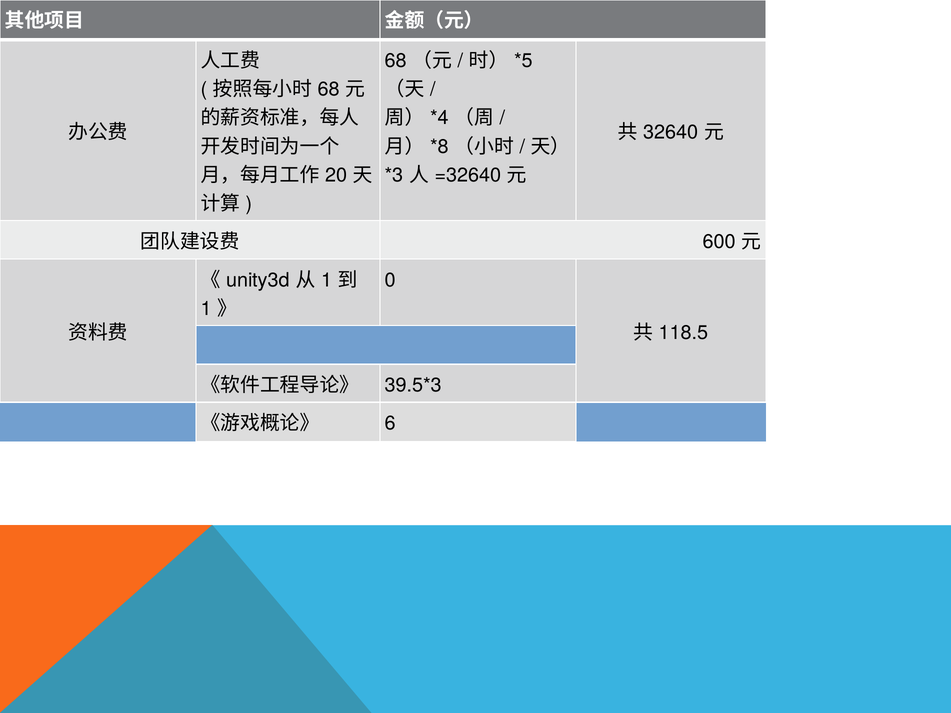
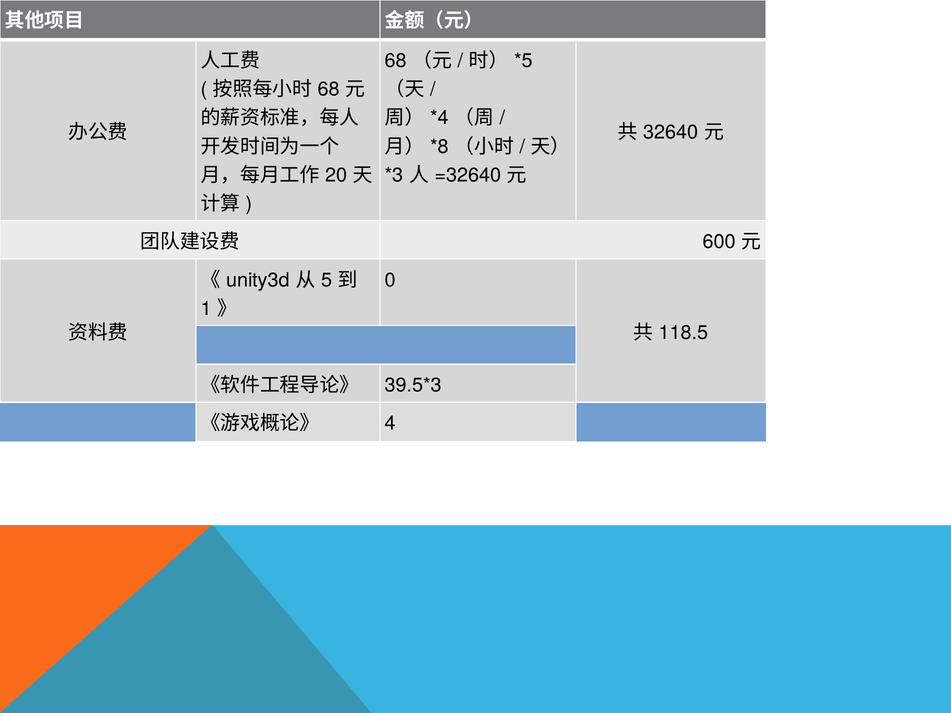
1 at (327, 280): 1 -> 5
6: 6 -> 4
